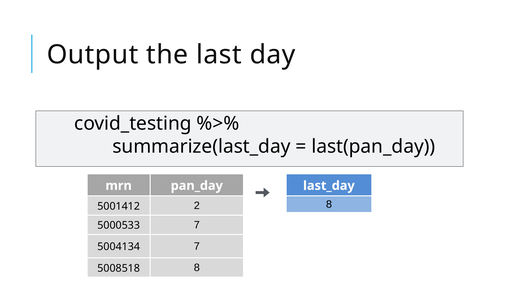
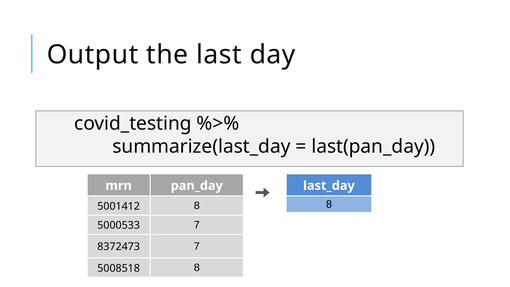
5001412 2: 2 -> 8
5004134: 5004134 -> 8372473
